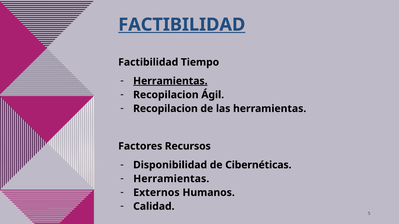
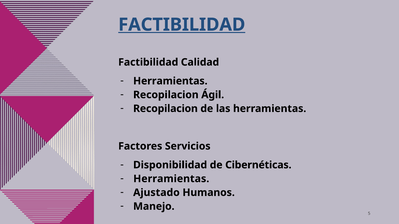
Tiempo: Tiempo -> Calidad
Herramientas at (170, 81) underline: present -> none
Recursos: Recursos -> Servicios
Externos: Externos -> Ajustado
Calidad: Calidad -> Manejo
